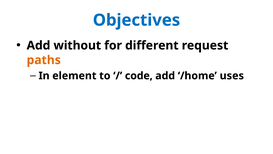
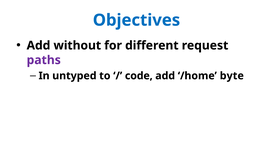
paths colour: orange -> purple
element: element -> untyped
uses: uses -> byte
